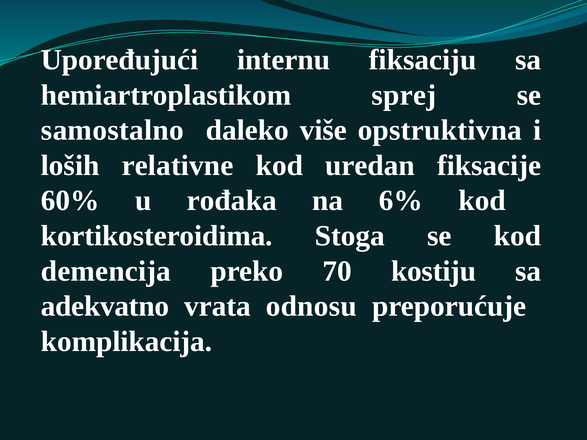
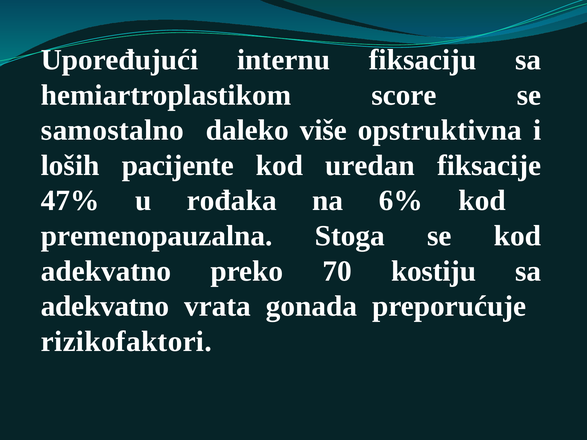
sprej: sprej -> score
relativne: relativne -> pacijente
60%: 60% -> 47%
kortikosteroidima: kortikosteroidima -> premenopauzalna
demencija at (106, 271): demencija -> adekvatno
odnosu: odnosu -> gonada
komplikacija: komplikacija -> rizikofaktori
